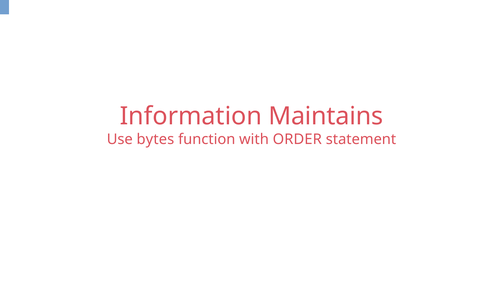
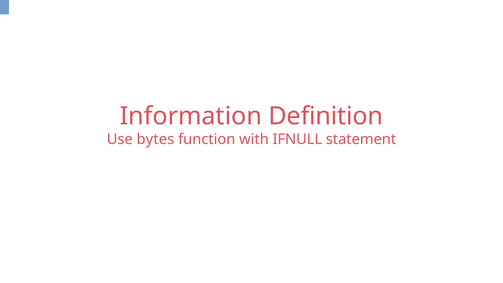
Maintains: Maintains -> Definition
ORDER: ORDER -> IFNULL
